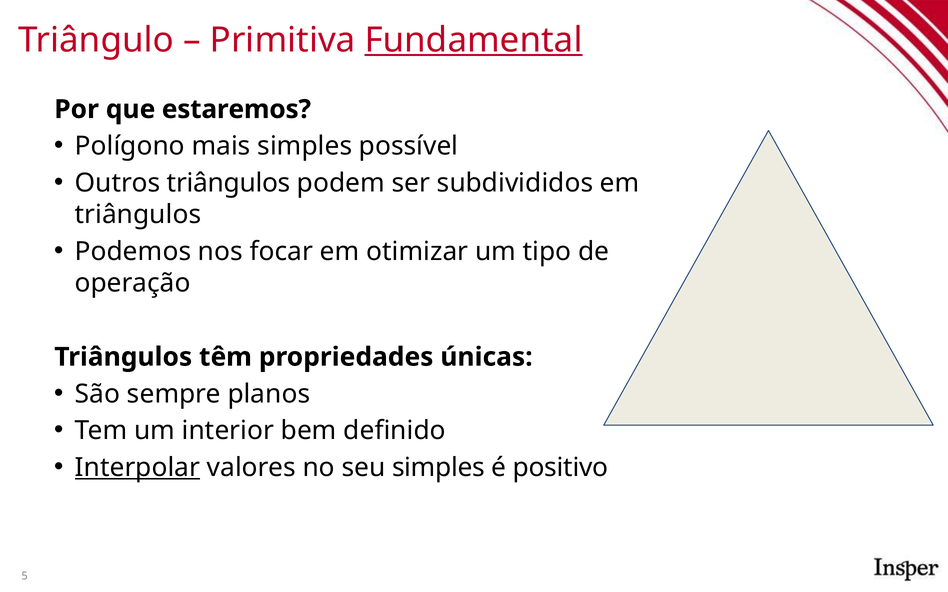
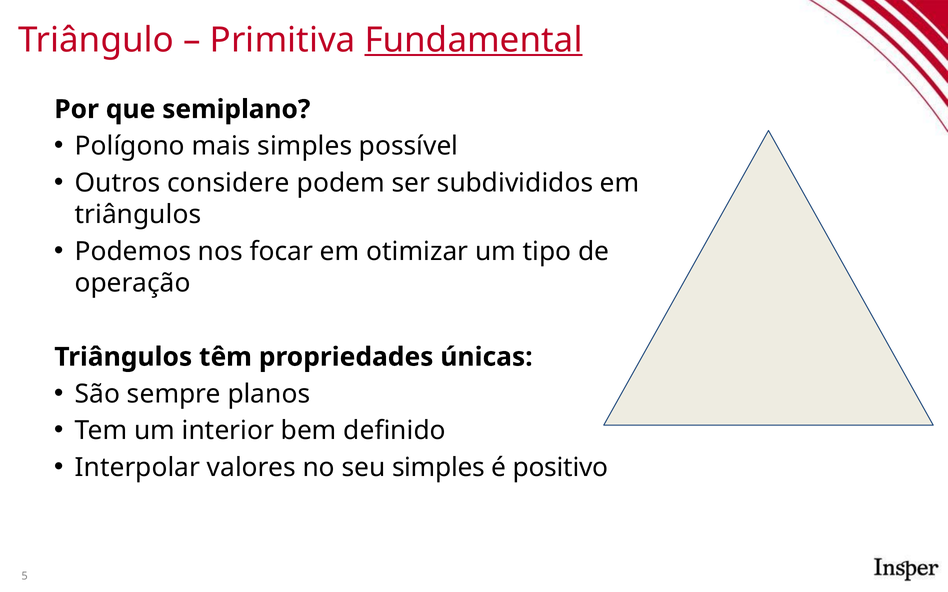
estaremos: estaremos -> semiplano
Outros triângulos: triângulos -> considere
Interpolar underline: present -> none
